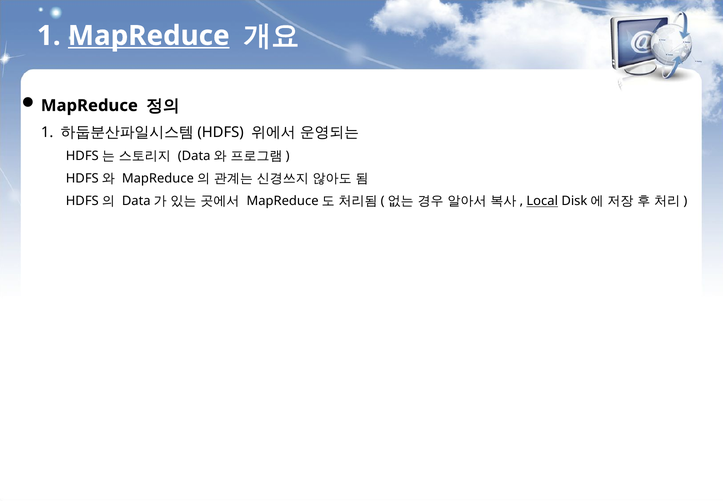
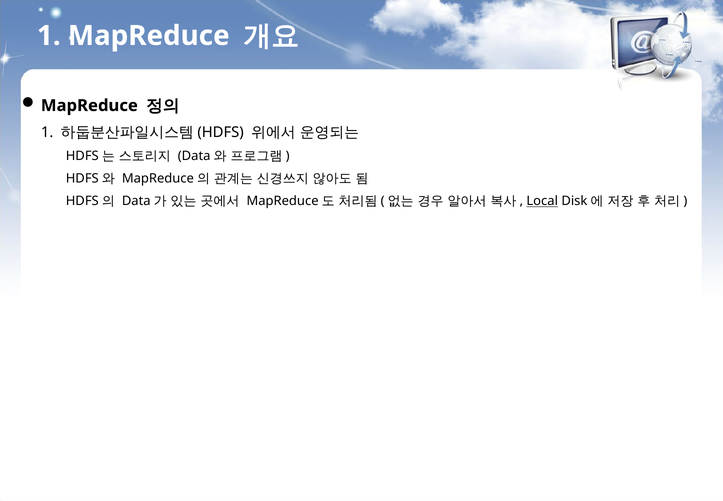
MapReduce at (149, 36) underline: present -> none
